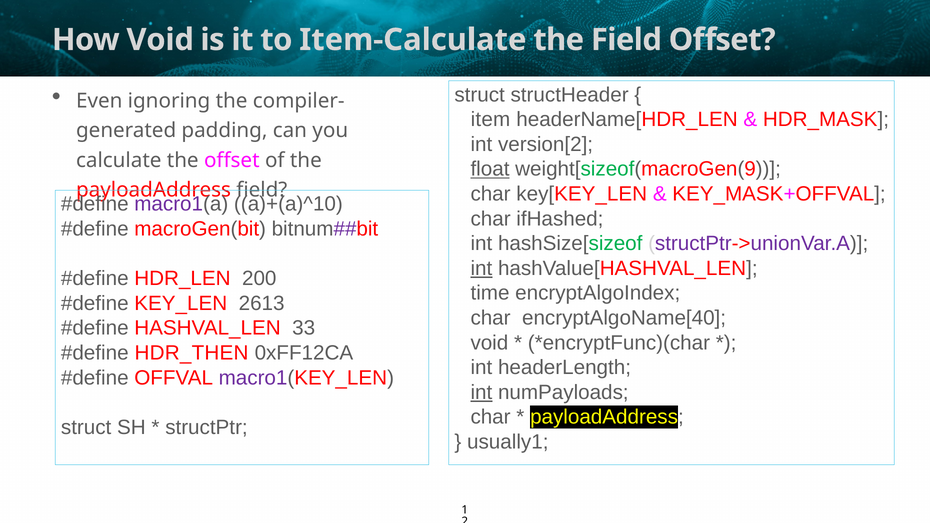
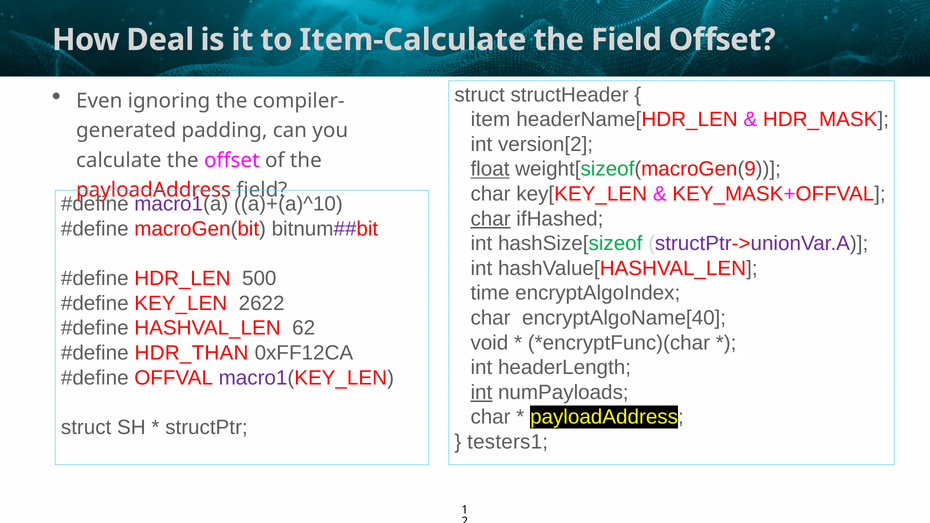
How Void: Void -> Deal
char at (491, 219) underline: none -> present
int at (481, 268) underline: present -> none
200: 200 -> 500
2613: 2613 -> 2622
33: 33 -> 62
HDR_THEN: HDR_THEN -> HDR_THAN
usually1: usually1 -> testers1
